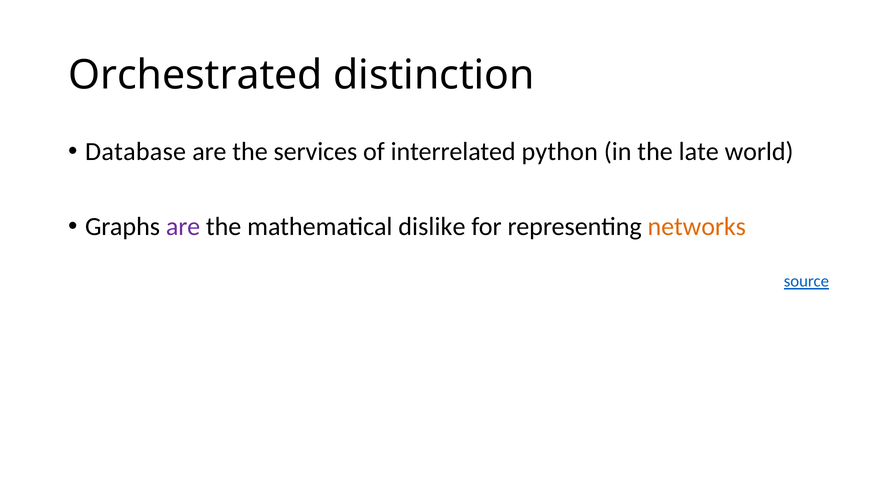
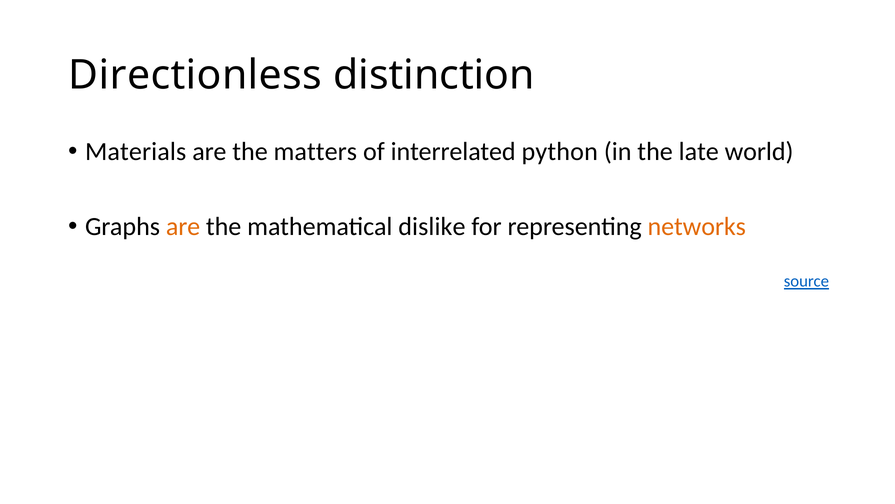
Orchestrated: Orchestrated -> Directionless
Database: Database -> Materials
services: services -> matters
are at (183, 226) colour: purple -> orange
